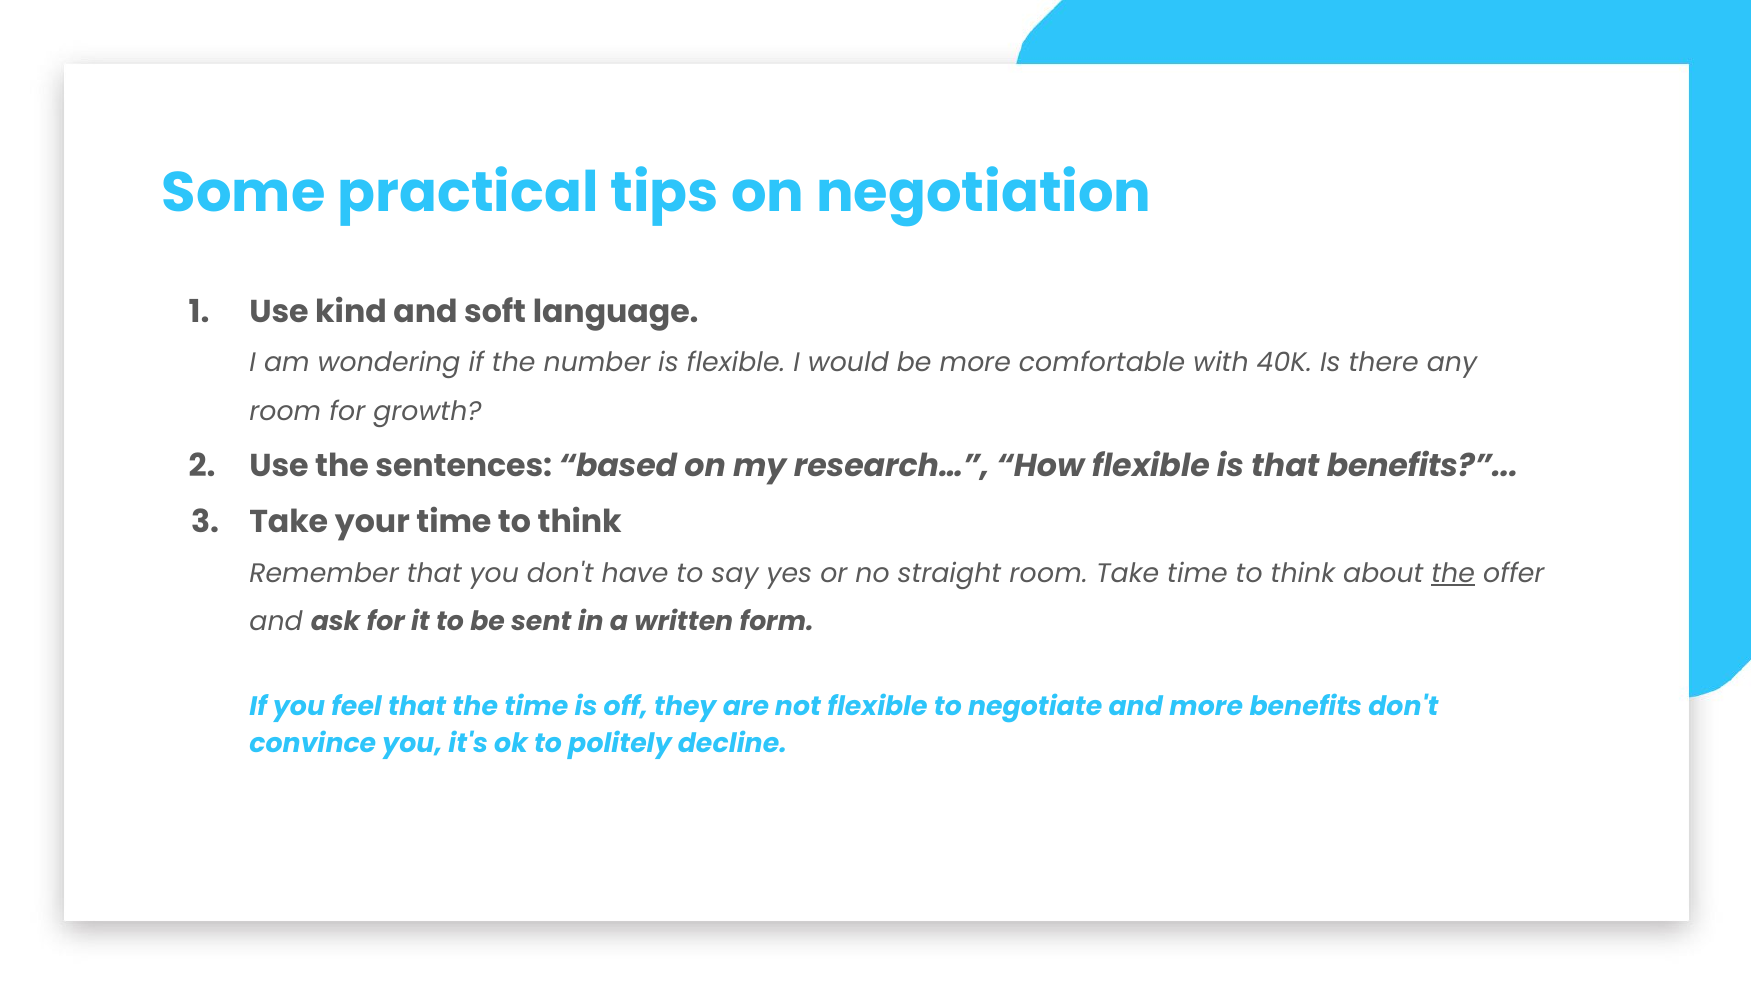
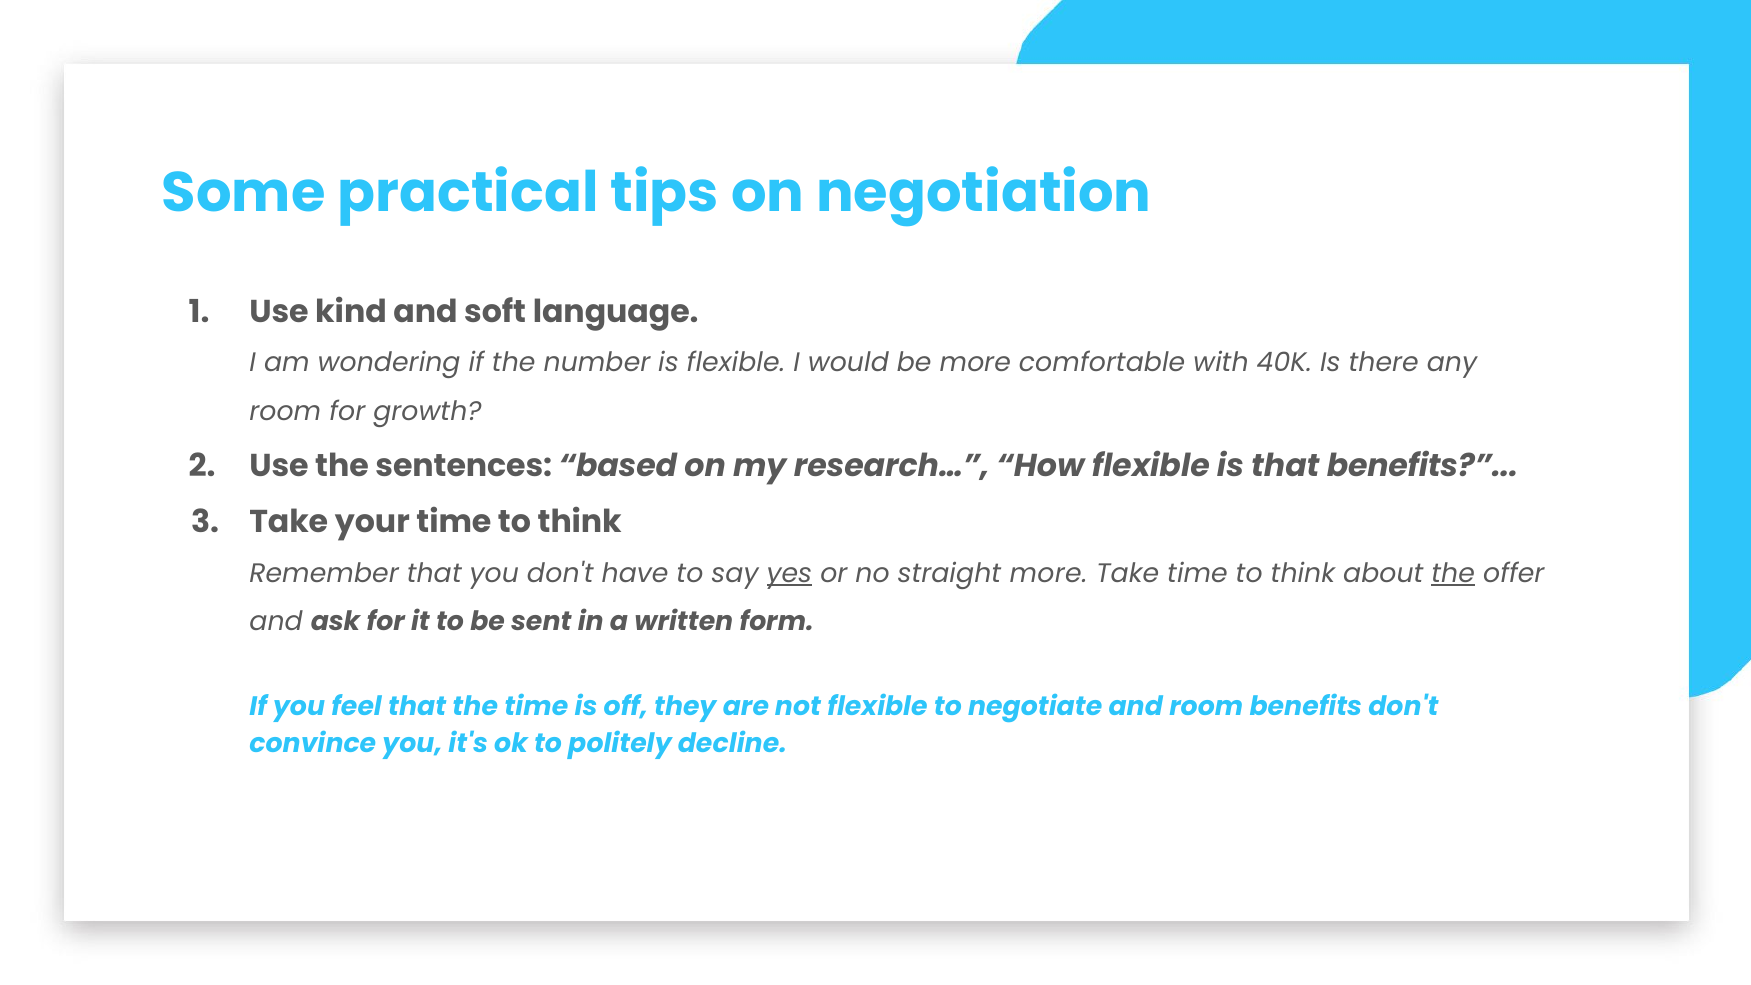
yes underline: none -> present
straight room: room -> more
and more: more -> room
